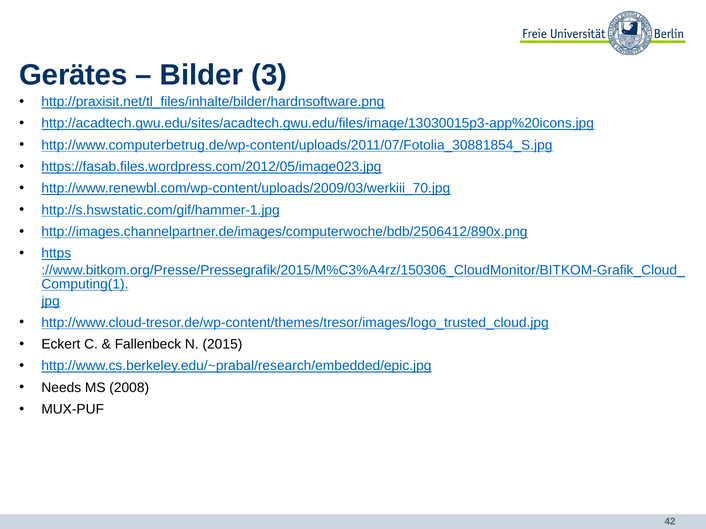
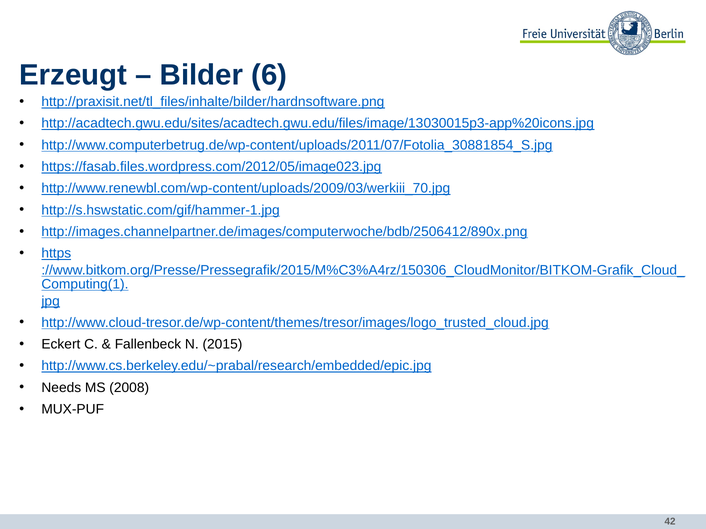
Gerätes: Gerätes -> Erzeugt
3: 3 -> 6
